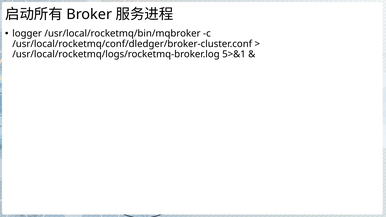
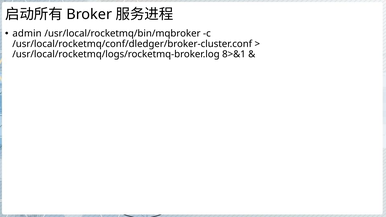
logger: logger -> admin
5>&1: 5>&1 -> 8>&1
